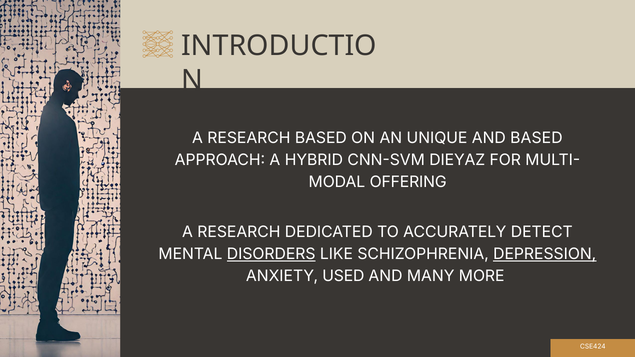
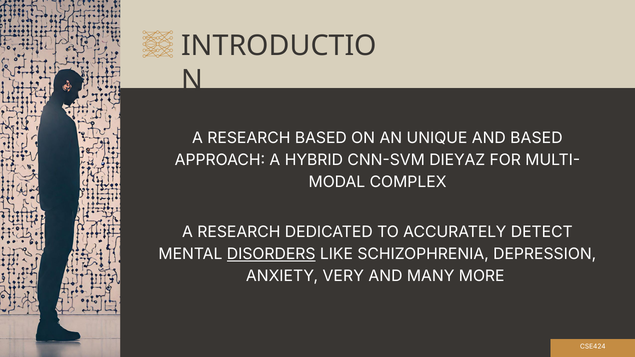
OFFERING: OFFERING -> COMPLEX
DEPRESSION underline: present -> none
USED: USED -> VERY
